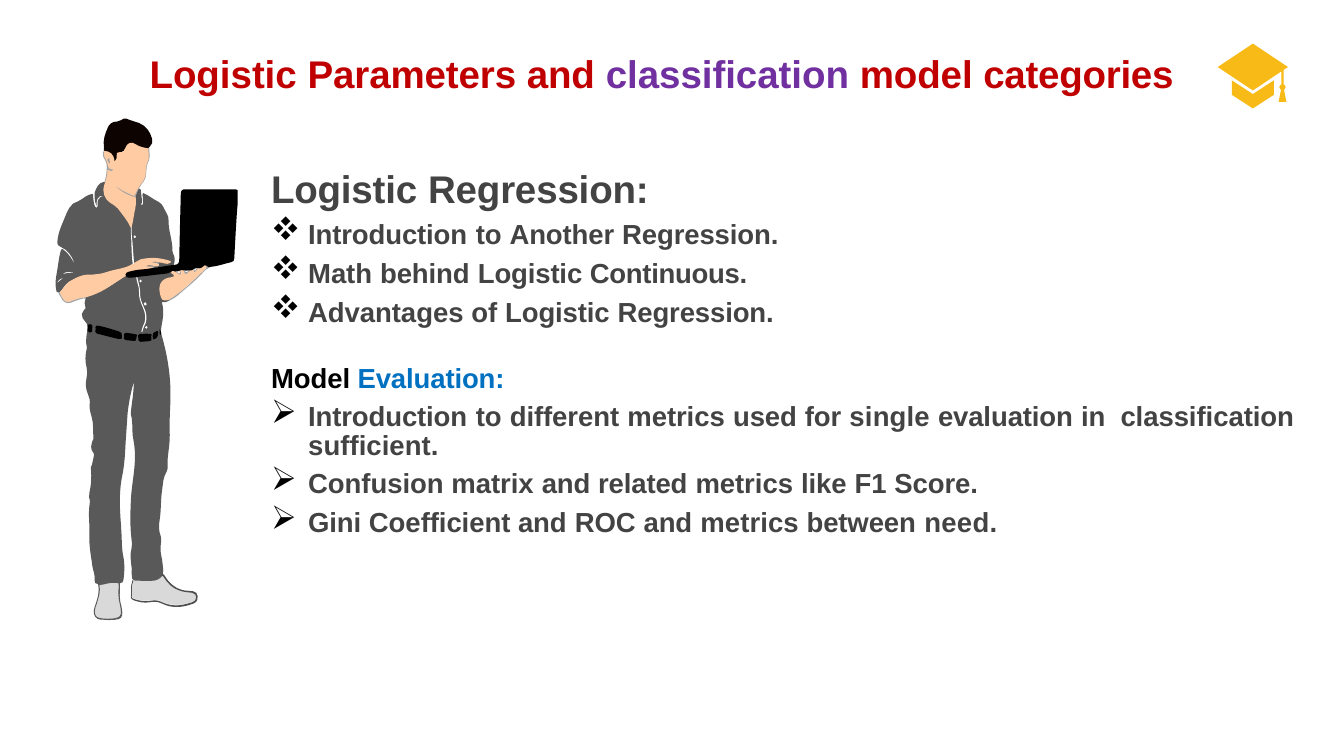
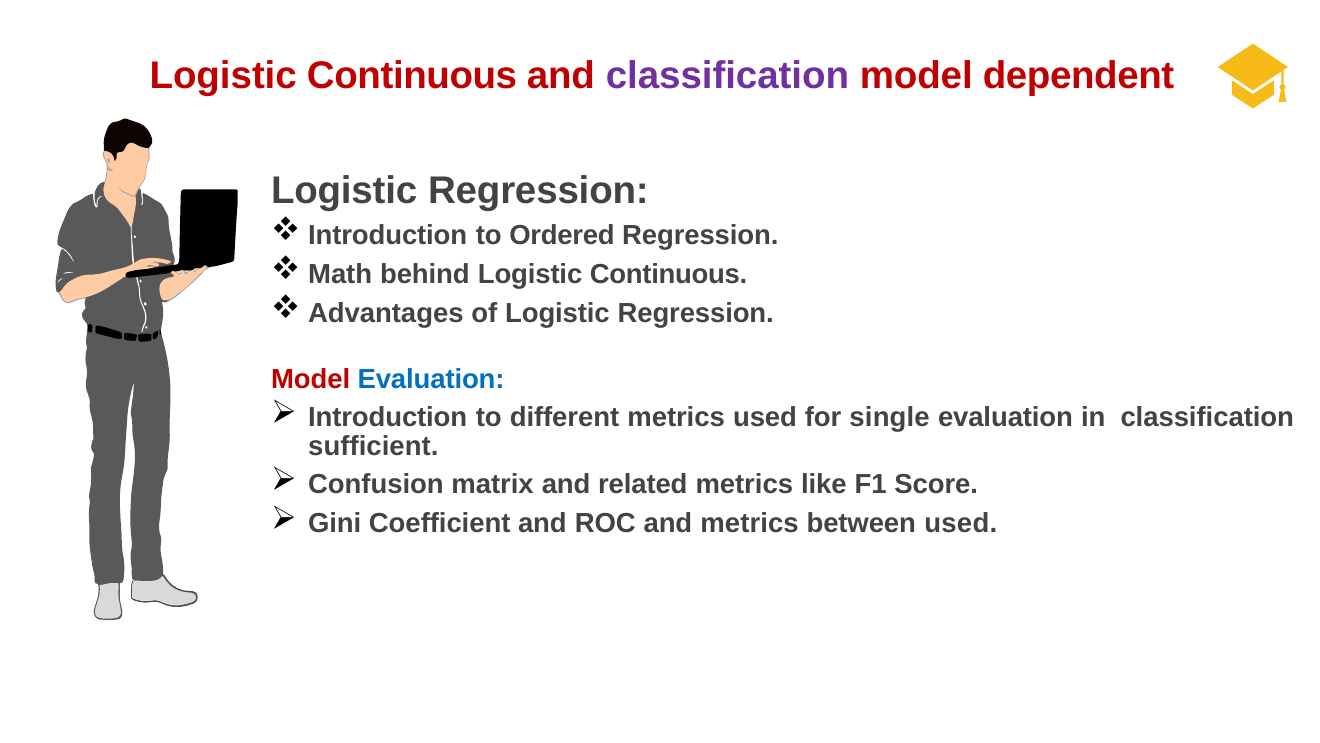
Parameters at (412, 76): Parameters -> Continuous
categories: categories -> dependent
Another: Another -> Ordered
Model at (311, 379) colour: black -> red
between need: need -> used
